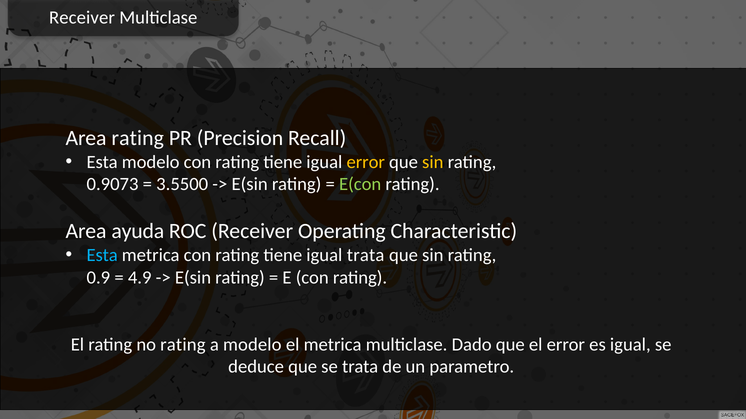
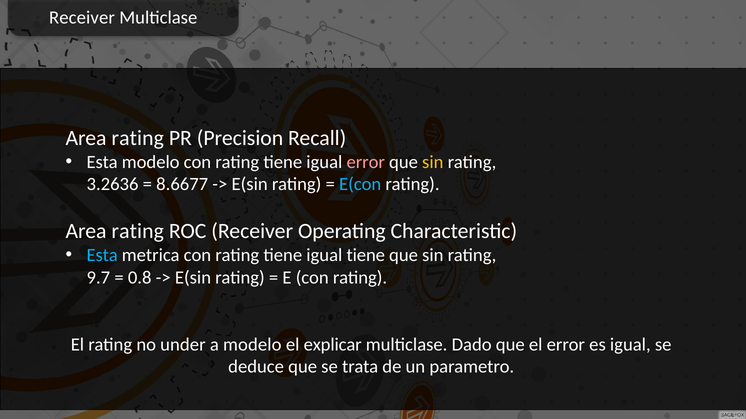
error at (366, 162) colour: yellow -> pink
0.9073: 0.9073 -> 3.2636
3.5500: 3.5500 -> 8.6677
E(con colour: light green -> light blue
ayuda at (138, 231): ayuda -> rating
igual trata: trata -> tiene
0.9: 0.9 -> 9.7
4.9: 4.9 -> 0.8
no rating: rating -> under
el metrica: metrica -> explicar
